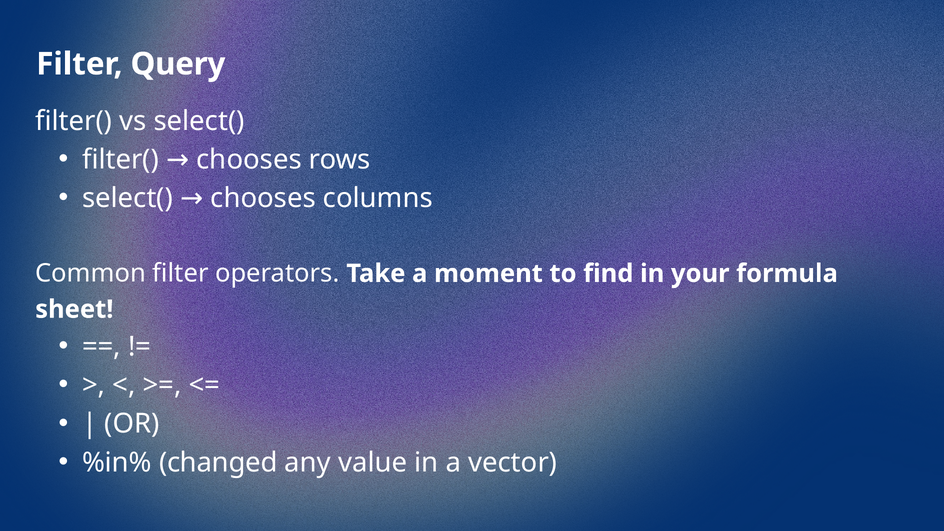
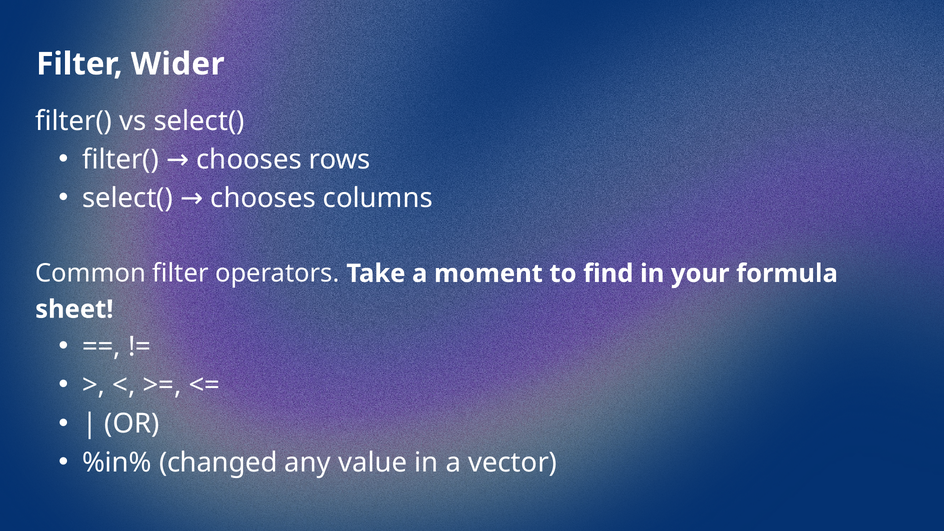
Query: Query -> Wider
